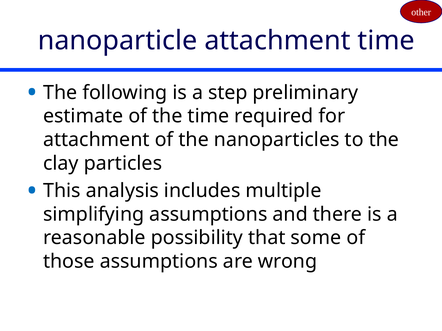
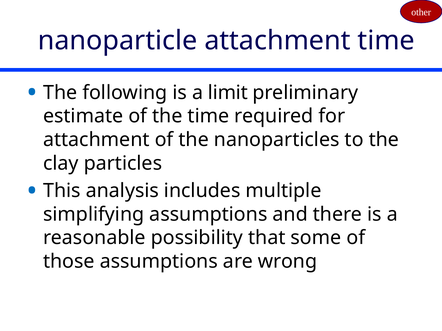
step: step -> limit
